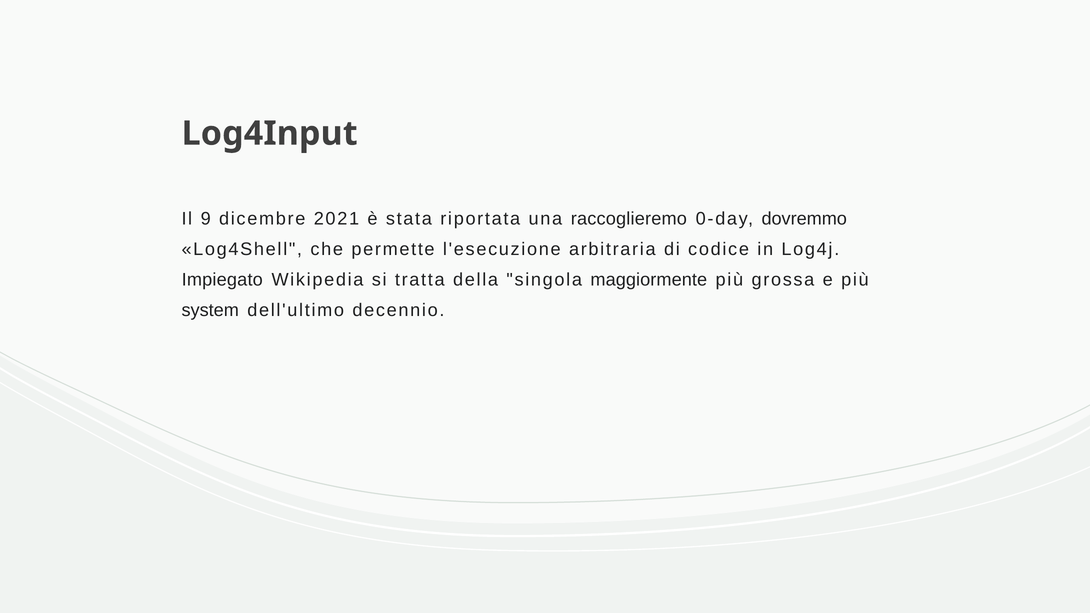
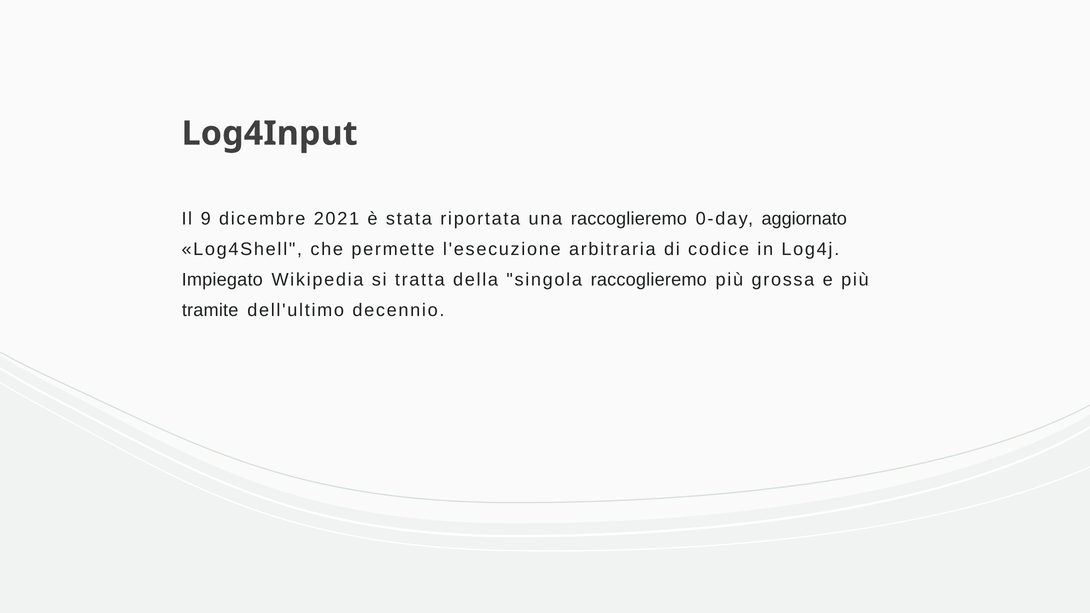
dovremmo: dovremmo -> aggiornato
singola maggiormente: maggiormente -> raccoglieremo
system: system -> tramite
